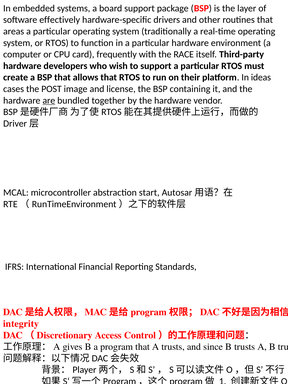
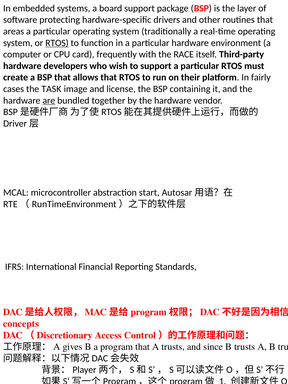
effectively: effectively -> protecting
RTOS at (57, 43) underline: none -> present
ideas: ideas -> fairly
POST: POST -> TASK
integrity: integrity -> concepts
